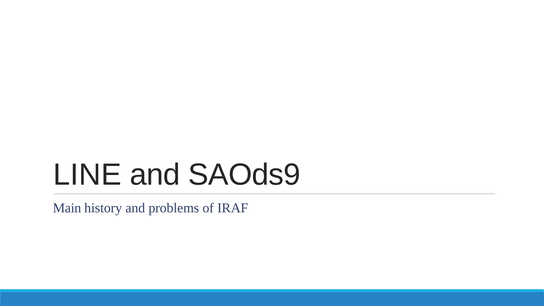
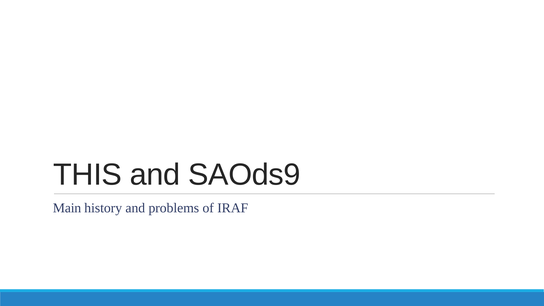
LINE: LINE -> THIS
